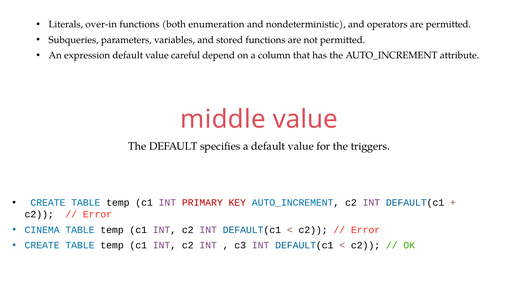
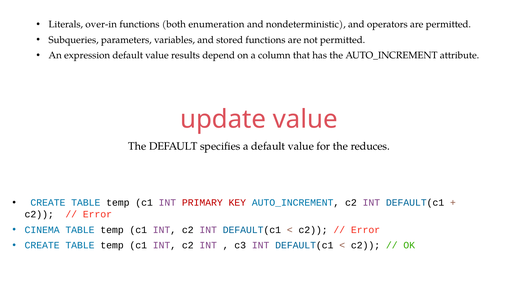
careful: careful -> results
middle: middle -> update
triggers: triggers -> reduces
